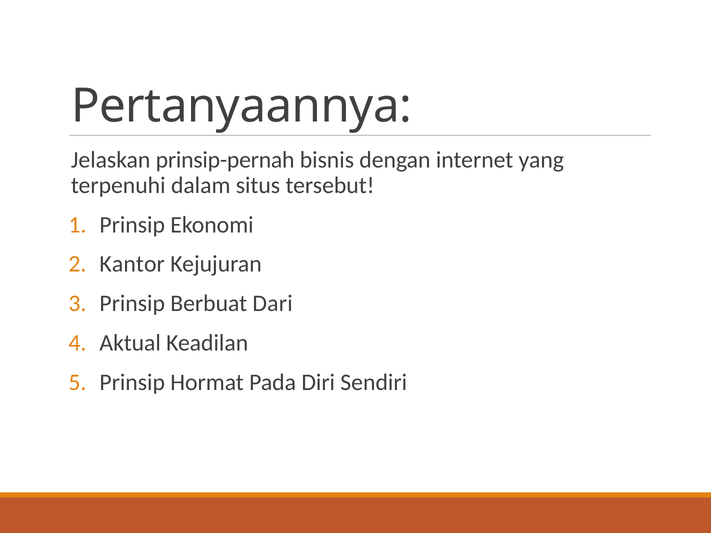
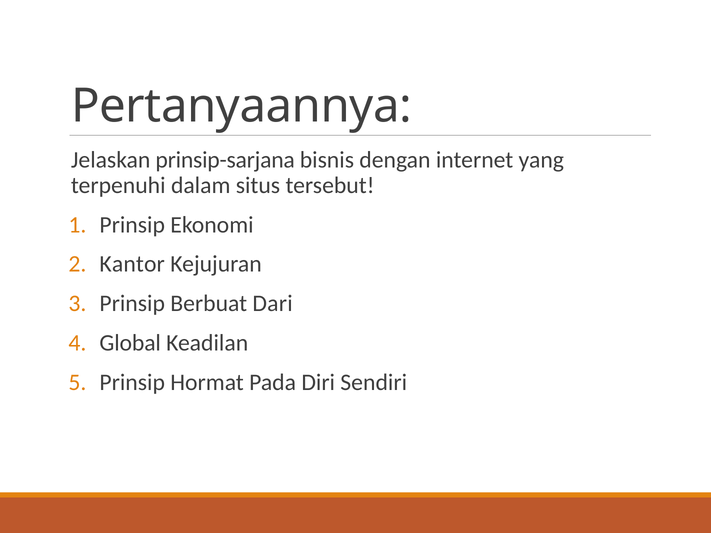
prinsip-pernah: prinsip-pernah -> prinsip-sarjana
Aktual: Aktual -> Global
